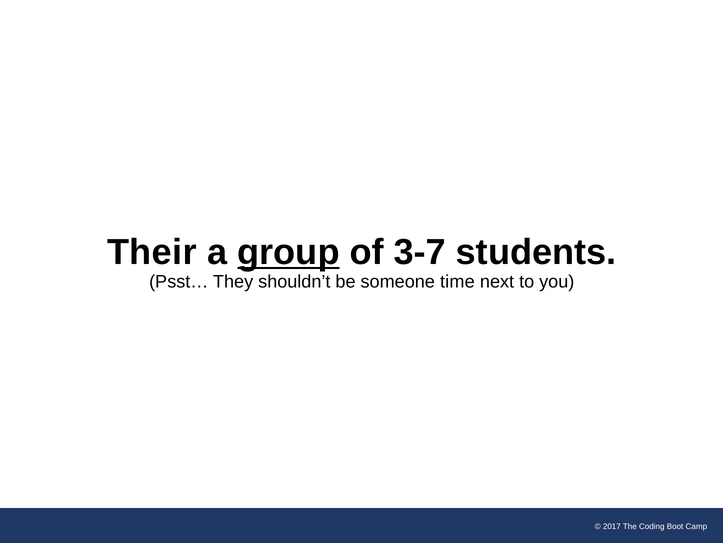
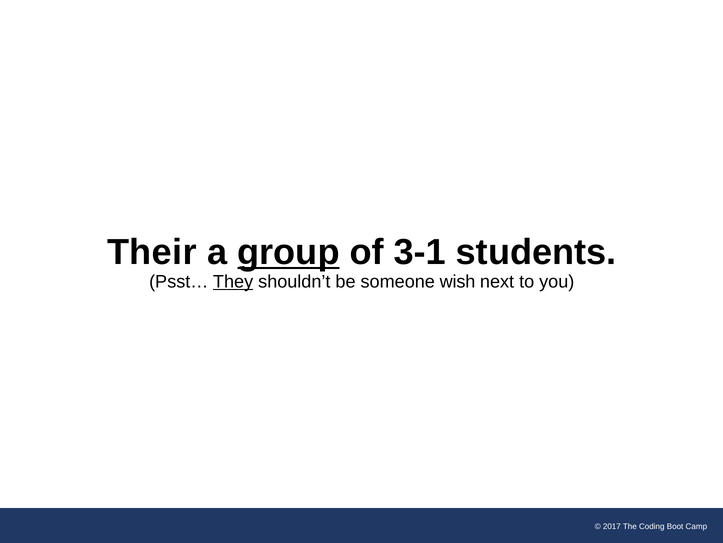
3-7: 3-7 -> 3-1
They underline: none -> present
time: time -> wish
